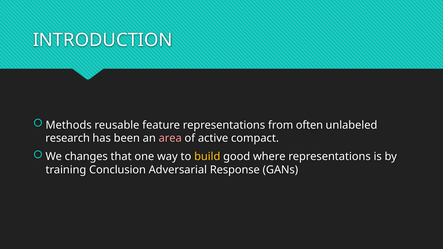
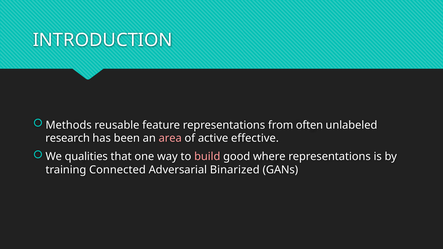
compact: compact -> effective
changes: changes -> qualities
build colour: yellow -> pink
Conclusion: Conclusion -> Connected
Response: Response -> Binarized
